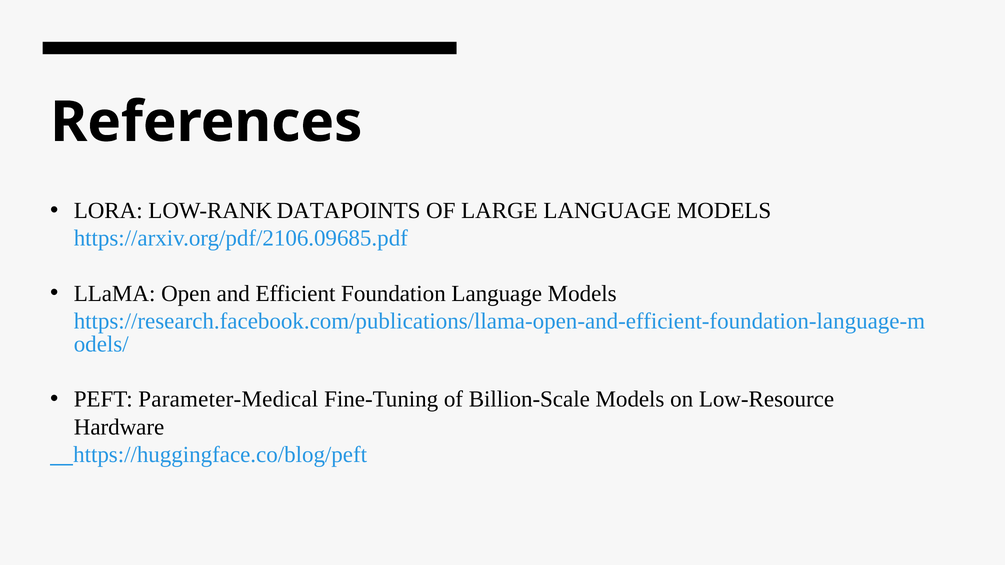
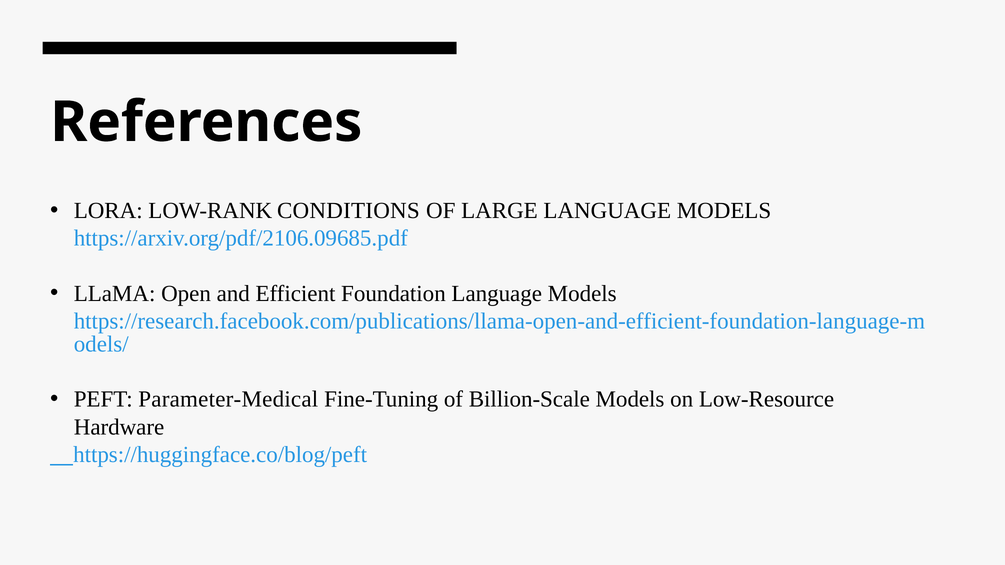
DATAPOINTS: DATAPOINTS -> CONDITIONS
